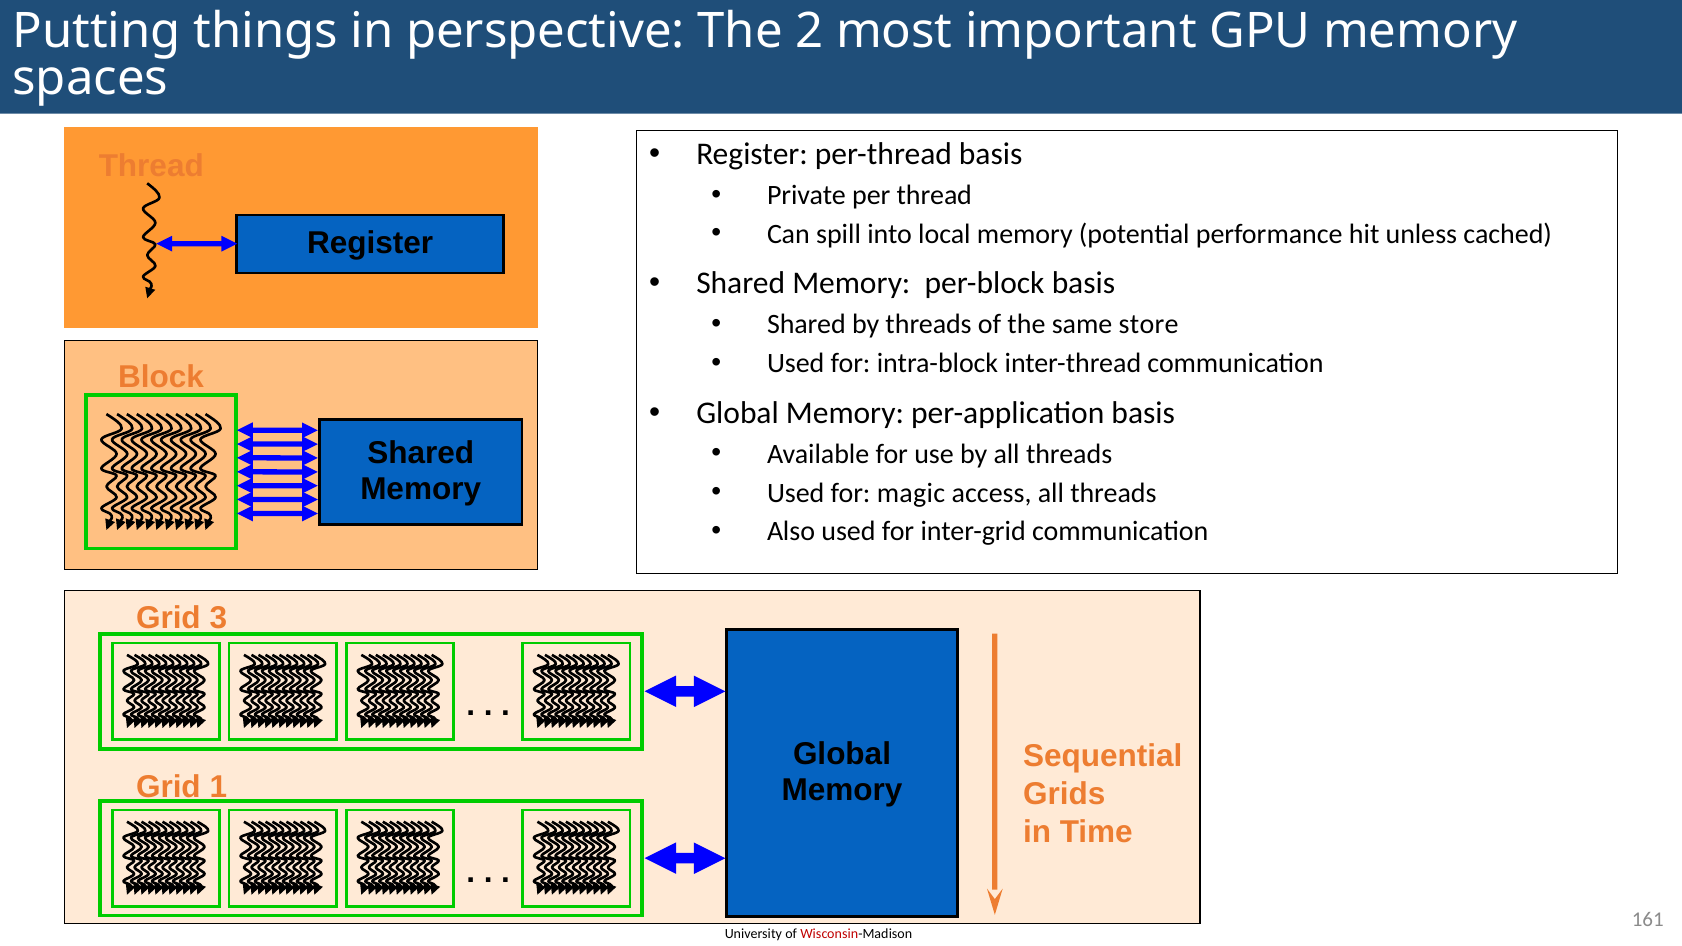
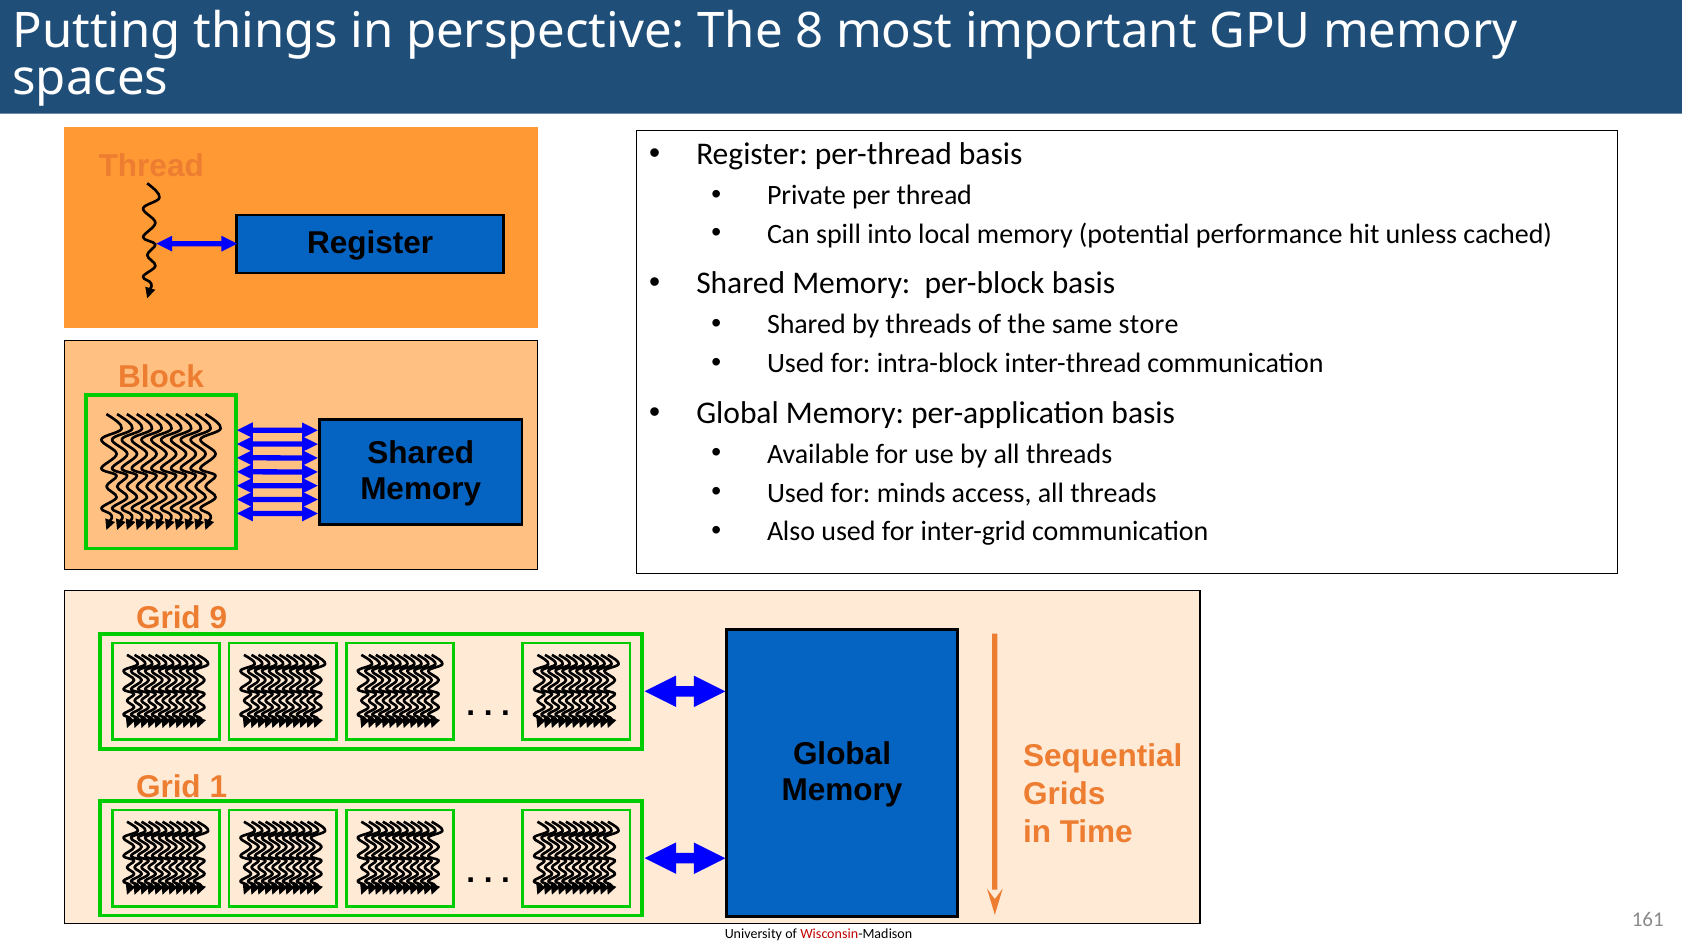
2: 2 -> 8
magic: magic -> minds
3: 3 -> 9
